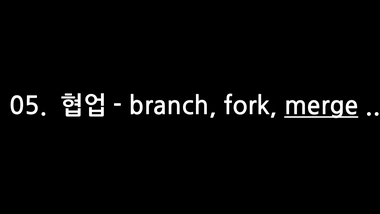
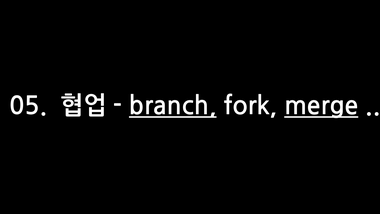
branch underline: none -> present
